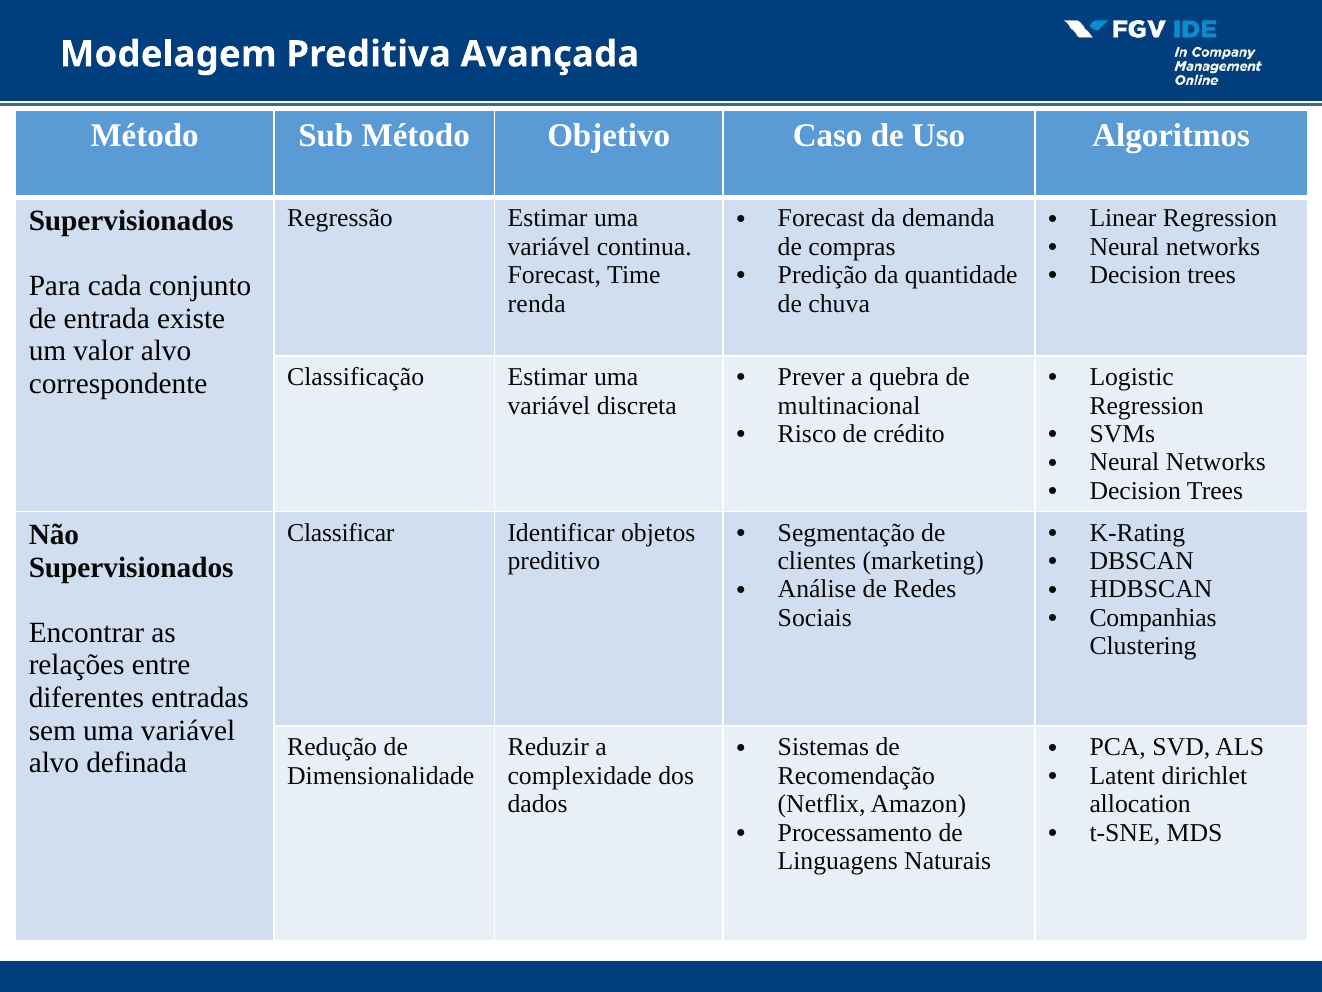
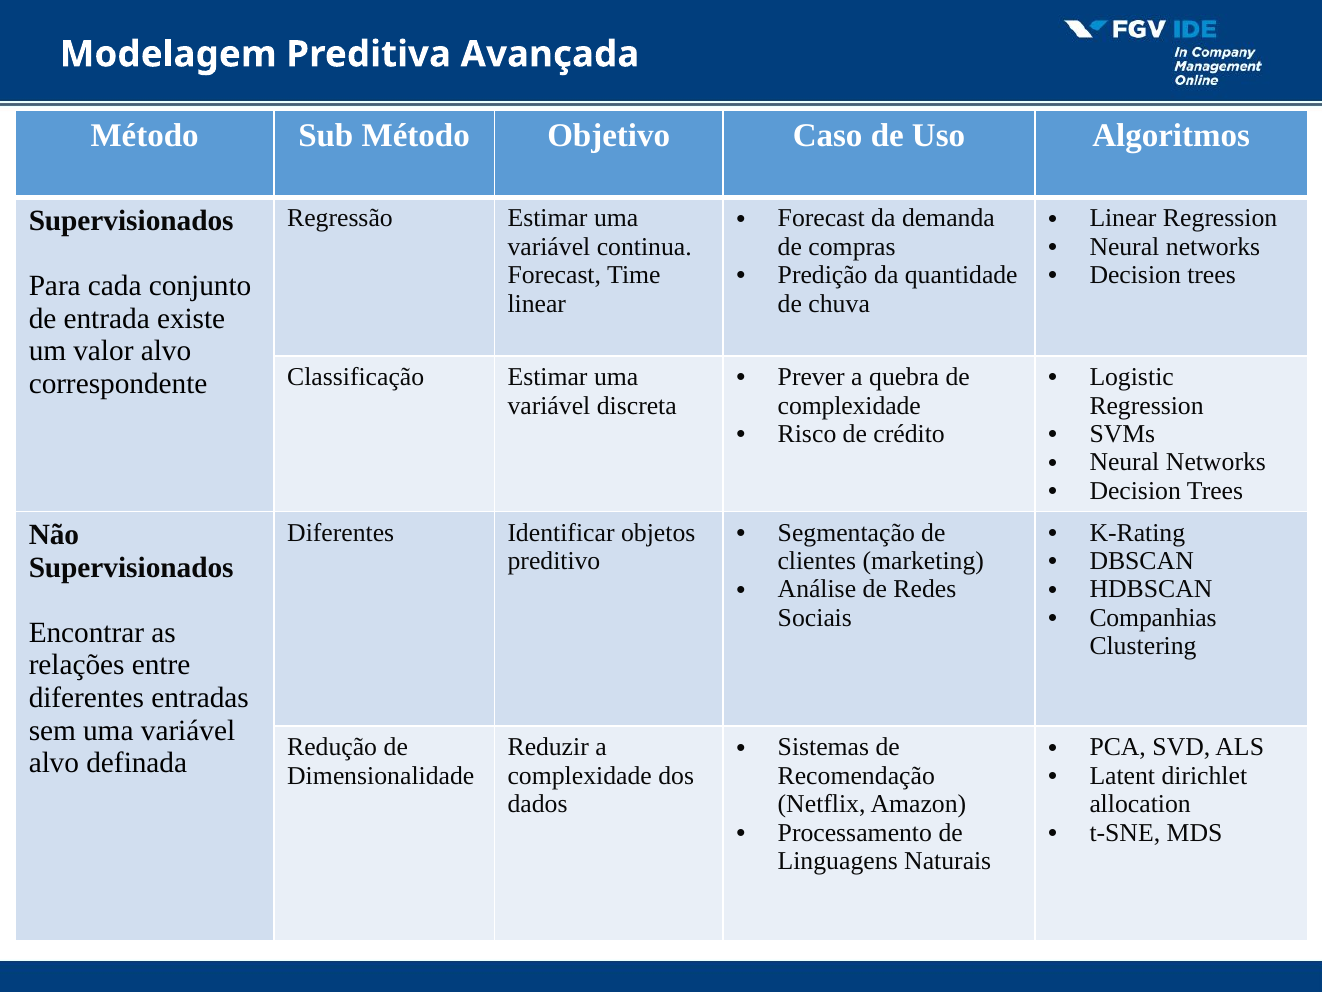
renda at (537, 303): renda -> linear
multinacional at (849, 405): multinacional -> complexidade
Classificar at (341, 532): Classificar -> Diferentes
